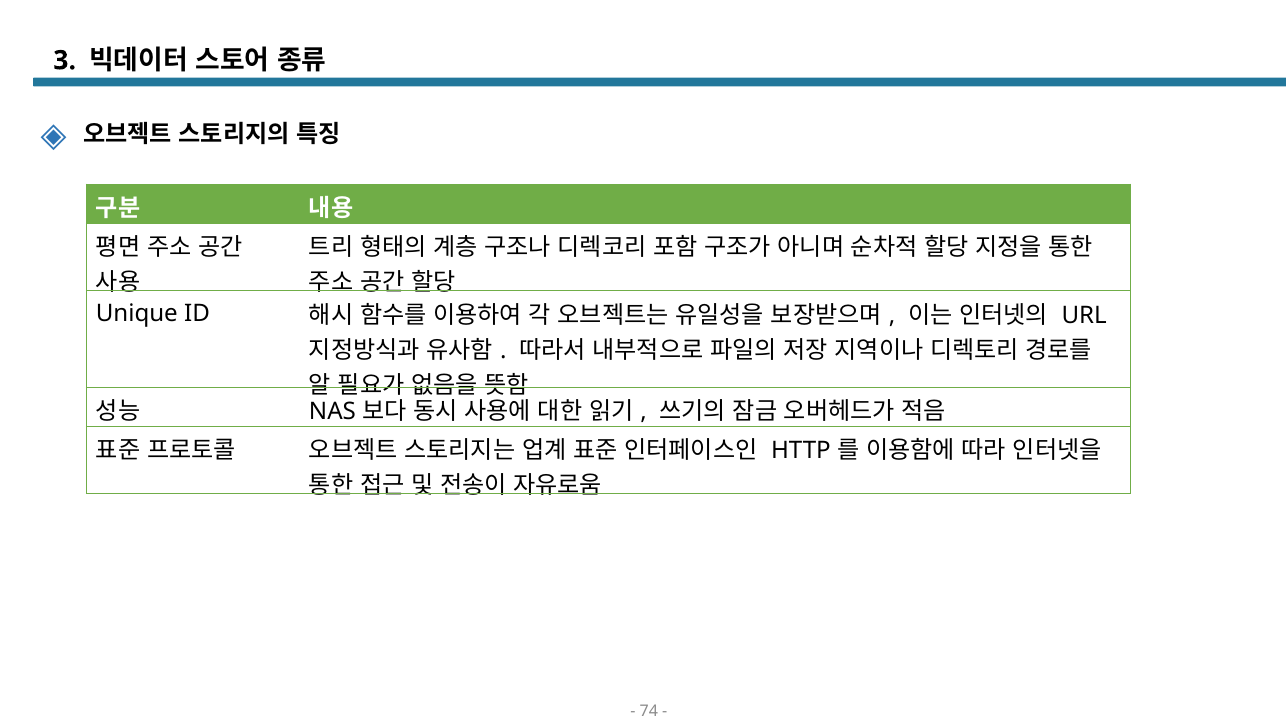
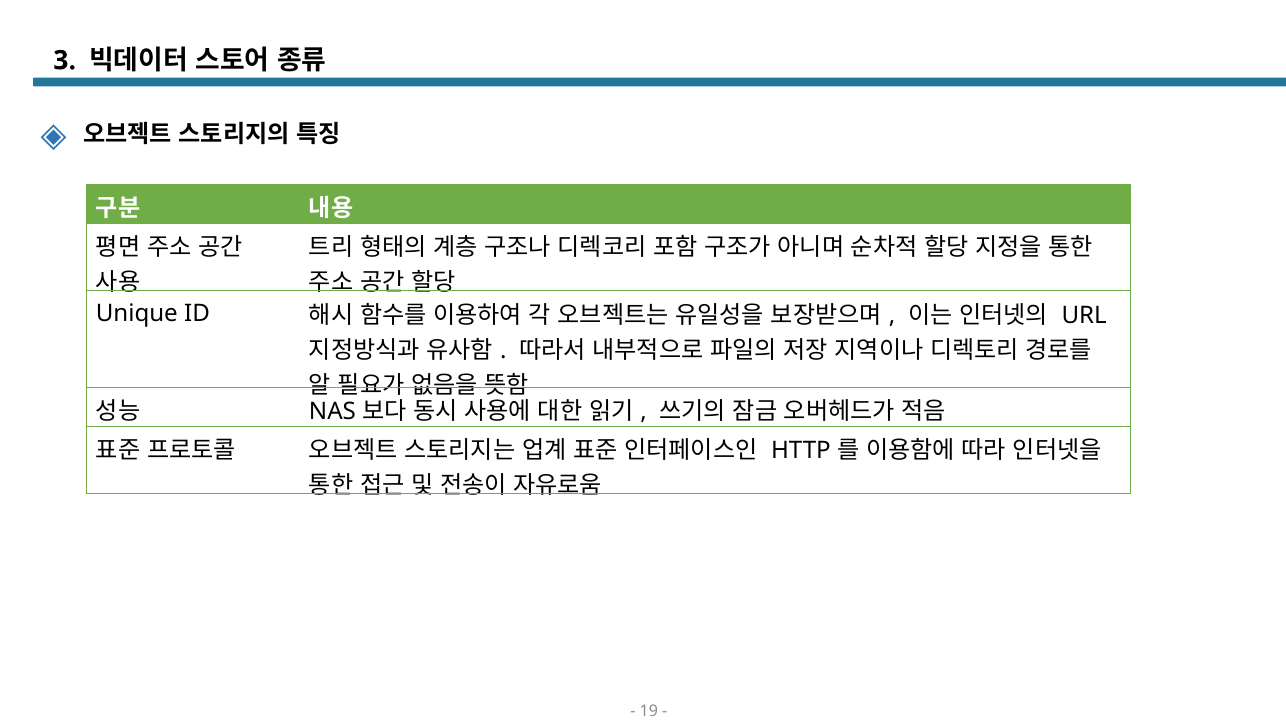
74: 74 -> 19
